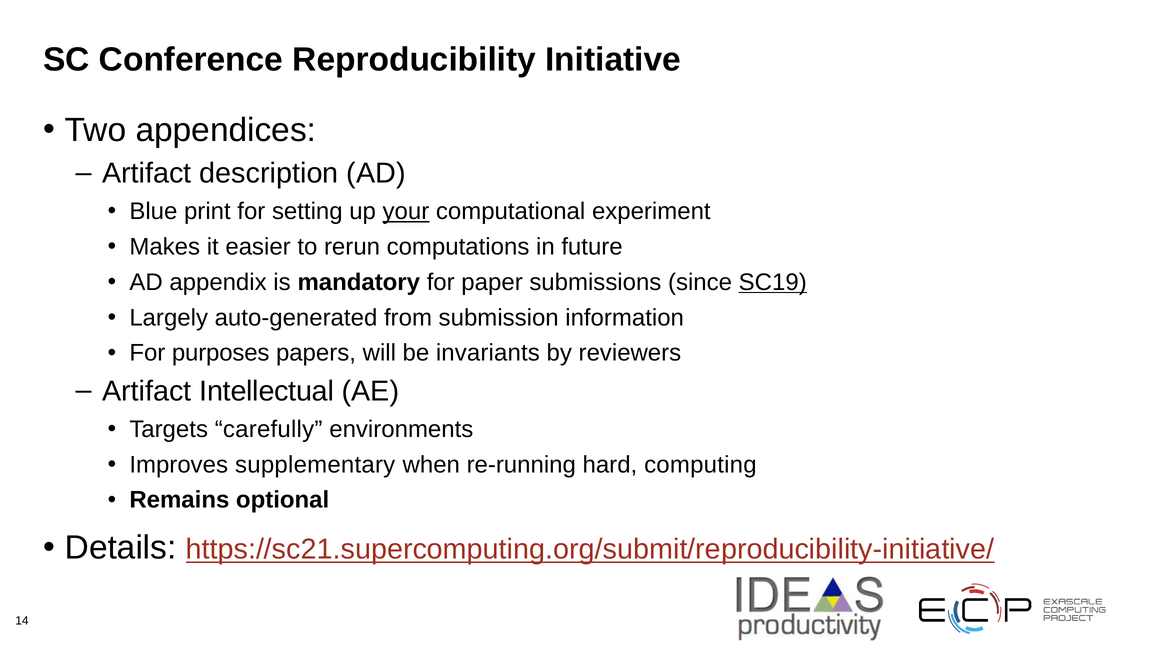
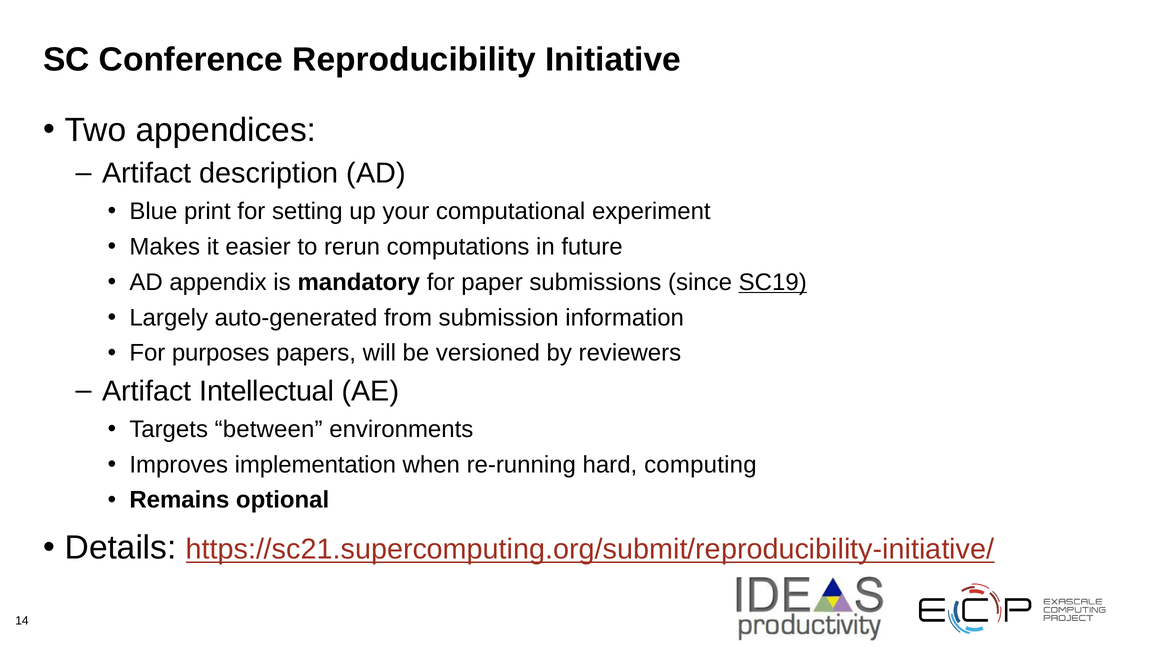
your underline: present -> none
invariants: invariants -> versioned
carefully: carefully -> between
supplementary: supplementary -> implementation
